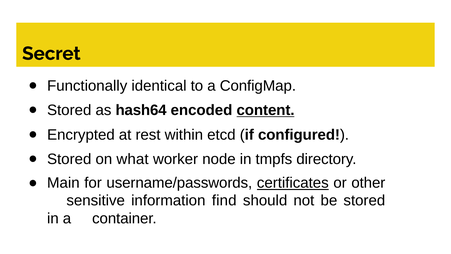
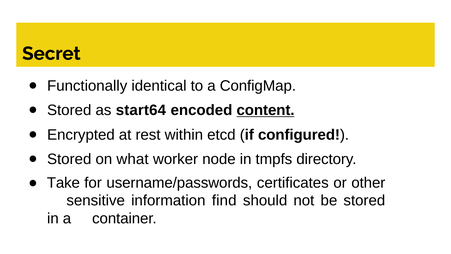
hash64: hash64 -> start64
Main: Main -> Take
certificates underline: present -> none
